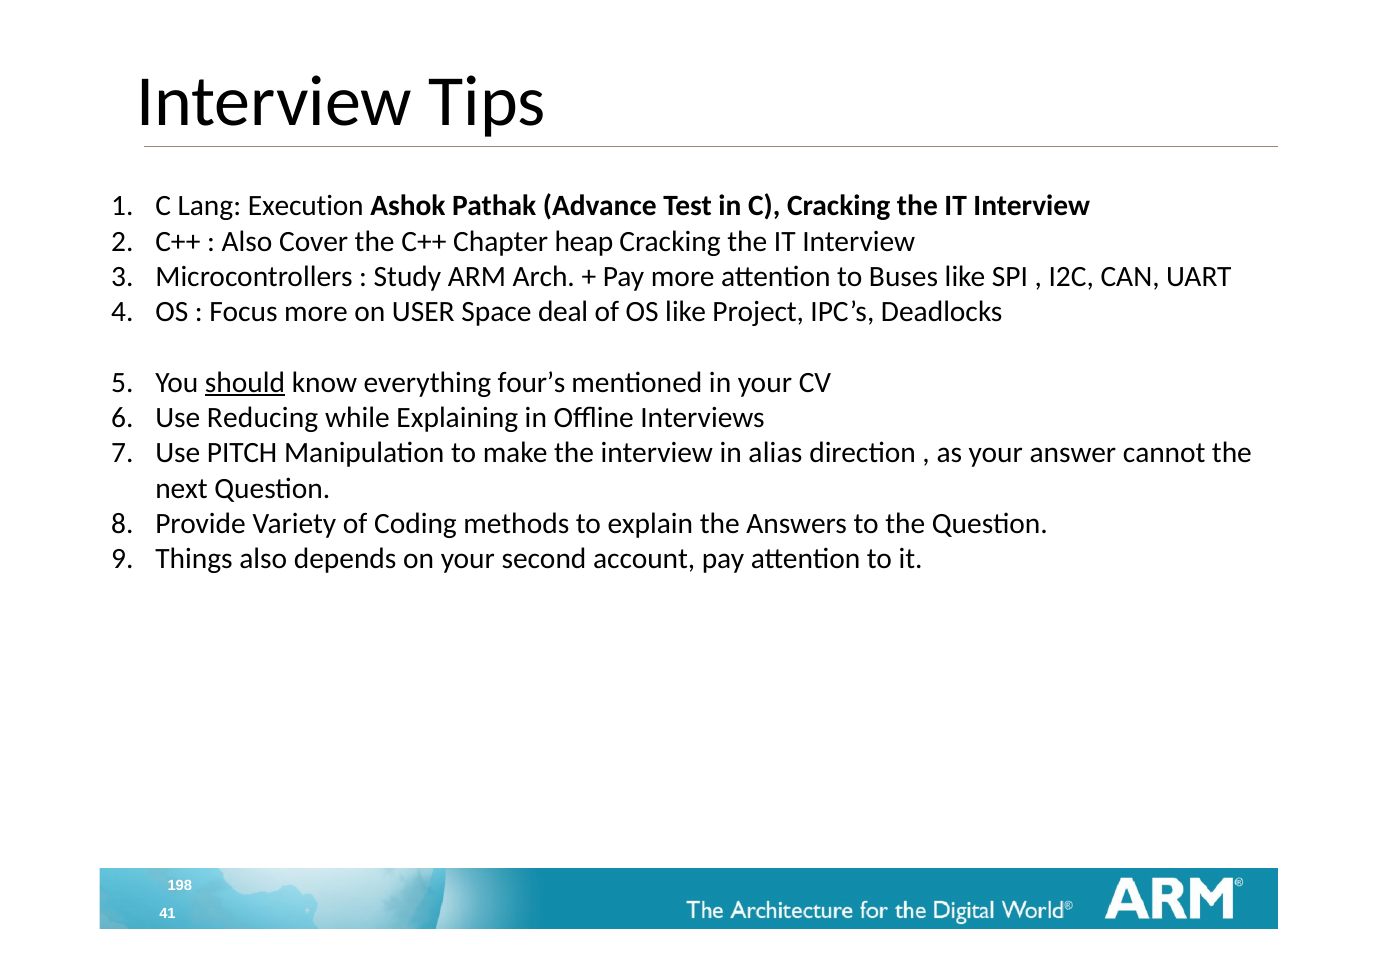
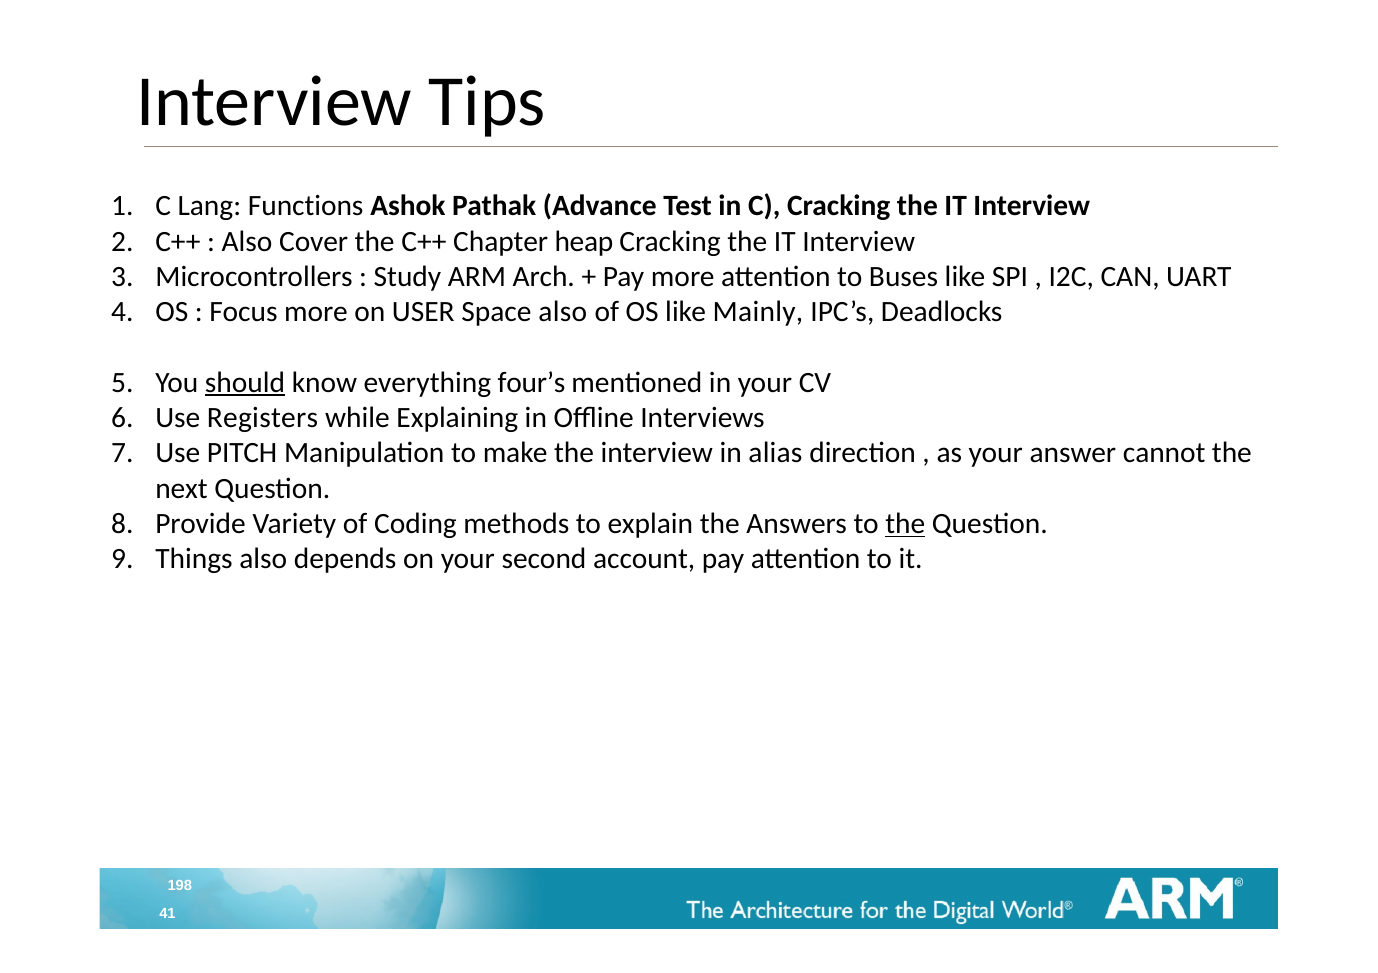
Execution: Execution -> Functions
Space deal: deal -> also
Project: Project -> Mainly
Reducing: Reducing -> Registers
the at (905, 524) underline: none -> present
